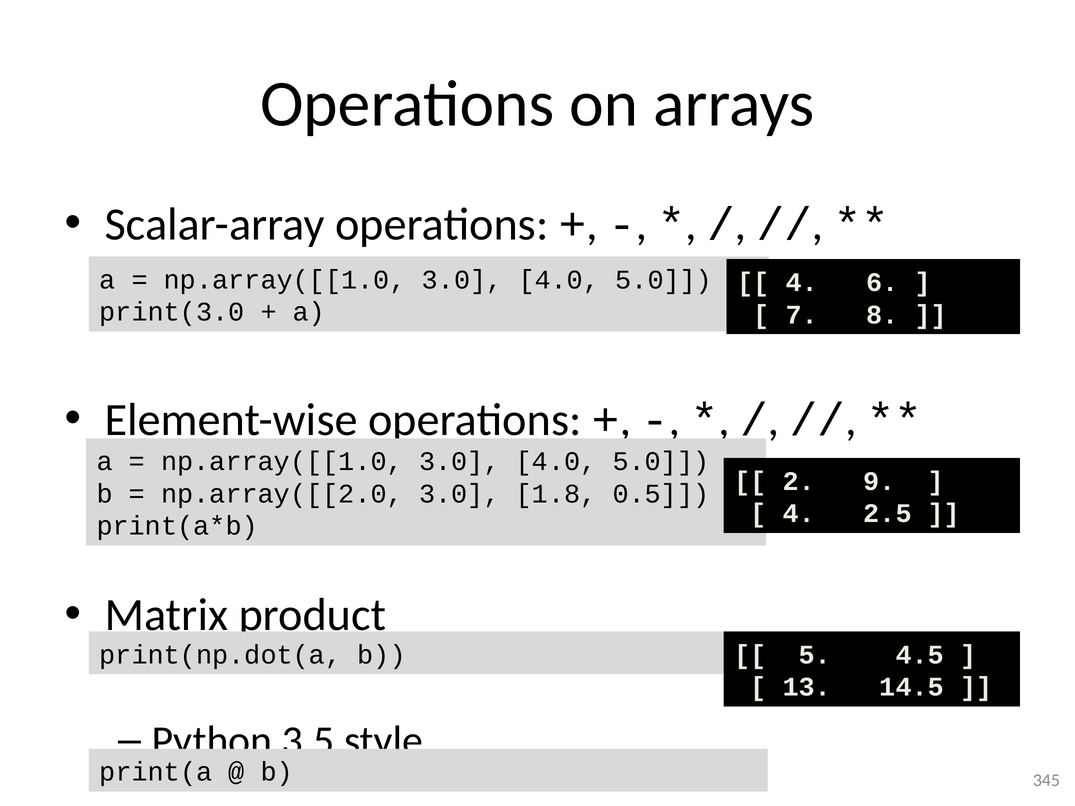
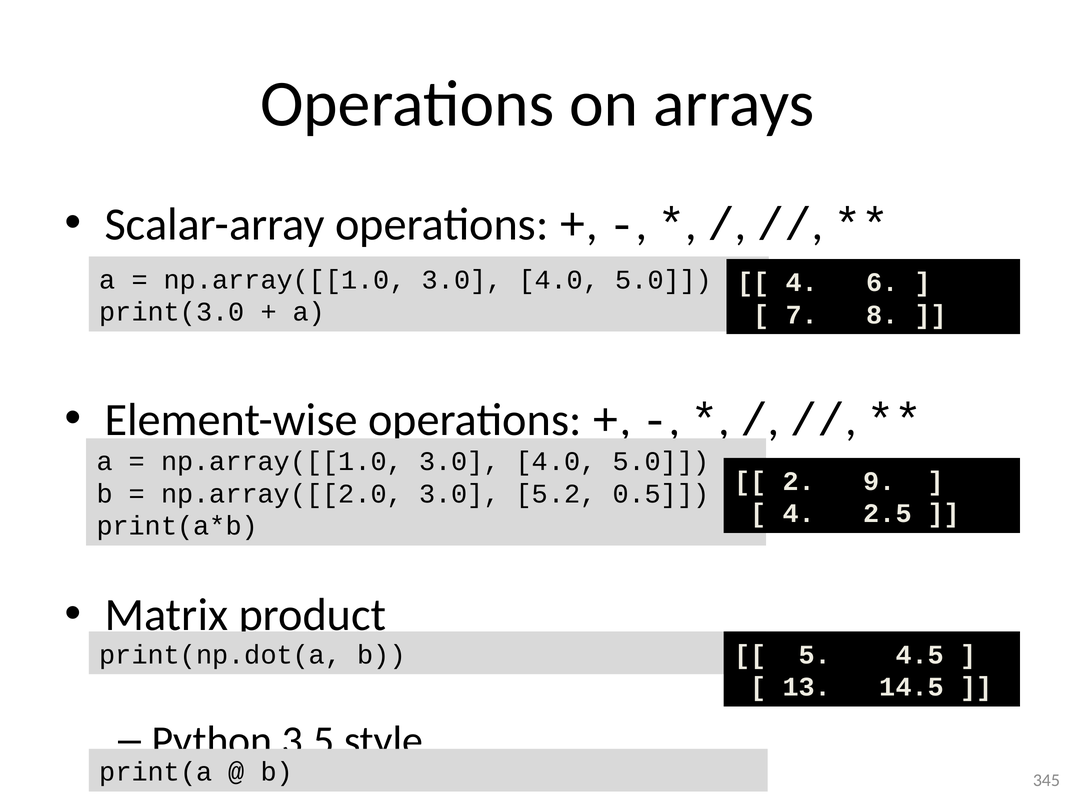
1.8: 1.8 -> 5.2
